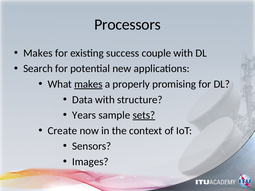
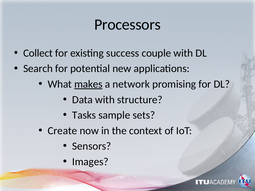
Makes at (38, 53): Makes -> Collect
properly: properly -> network
Years: Years -> Tasks
sets underline: present -> none
